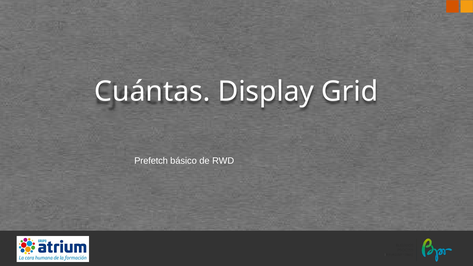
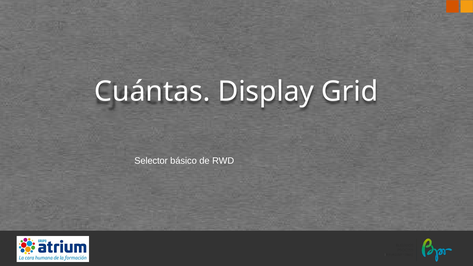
Prefetch: Prefetch -> Selector
